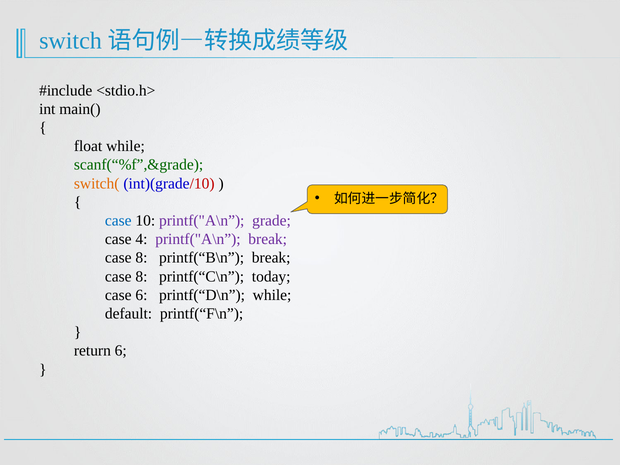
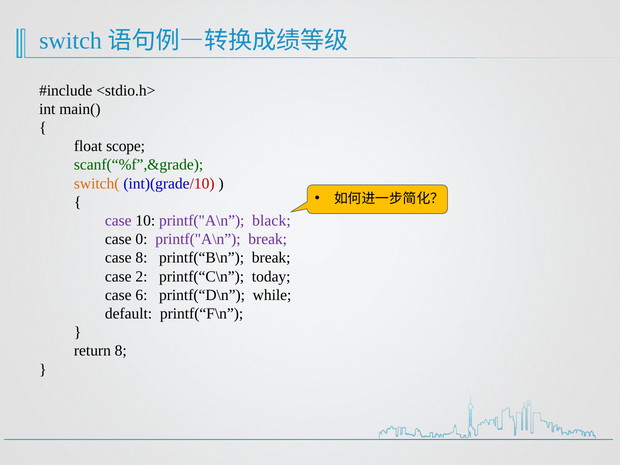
float while: while -> scope
case at (118, 221) colour: blue -> purple
grade: grade -> black
4: 4 -> 0
8 at (141, 276): 8 -> 2
return 6: 6 -> 8
